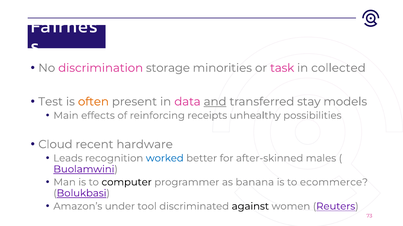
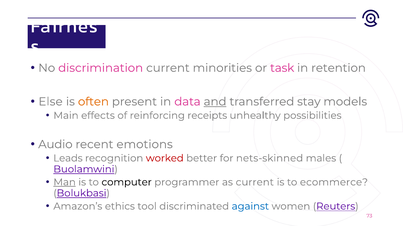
discrimination storage: storage -> current
collected: collected -> retention
Test: Test -> Else
Cloud: Cloud -> Audio
hardware: hardware -> emotions
worked colour: blue -> red
after-skinned: after-skinned -> nets-skinned
Man underline: none -> present
as banana: banana -> current
under: under -> ethics
against colour: black -> blue
